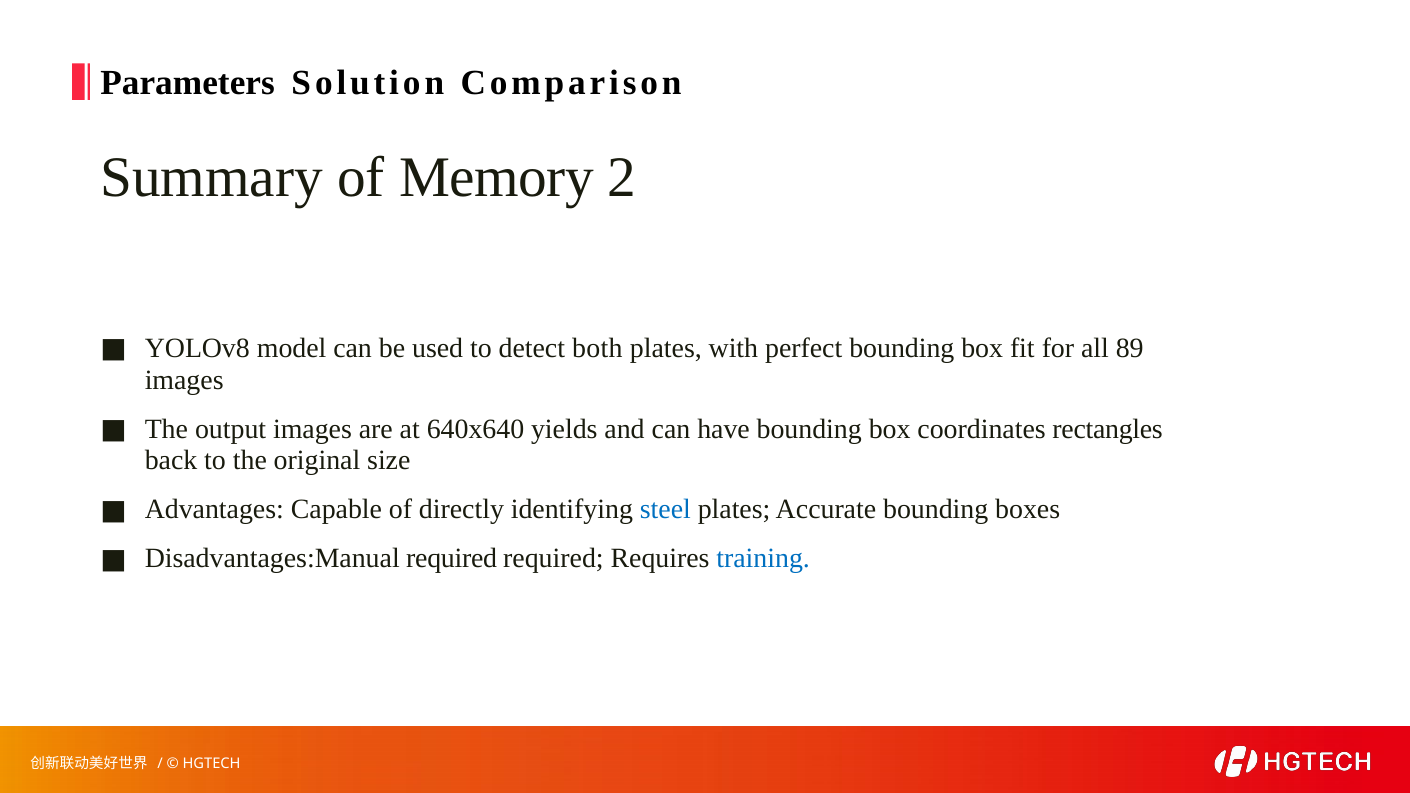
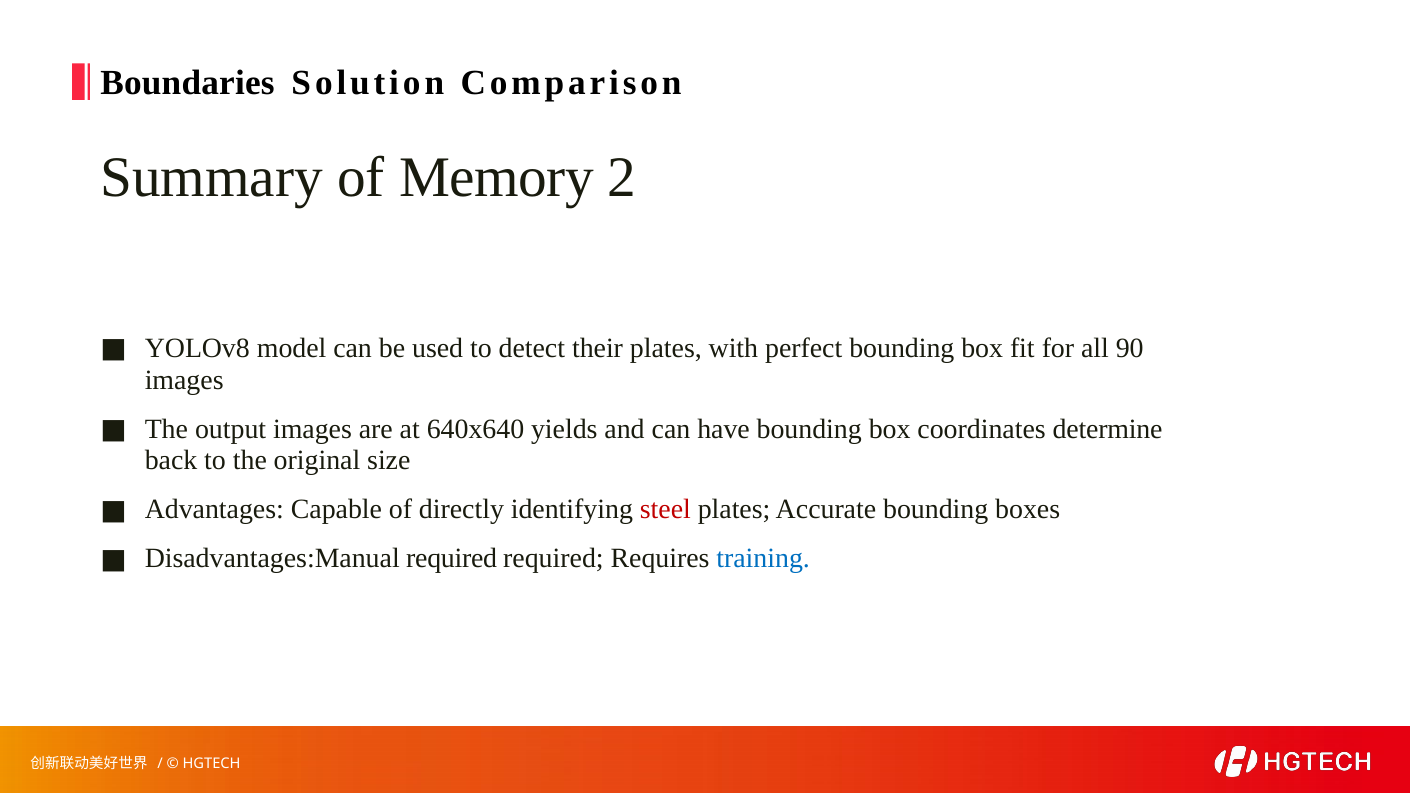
Parameters: Parameters -> Boundaries
both: both -> their
89: 89 -> 90
rectangles: rectangles -> determine
steel colour: blue -> red
